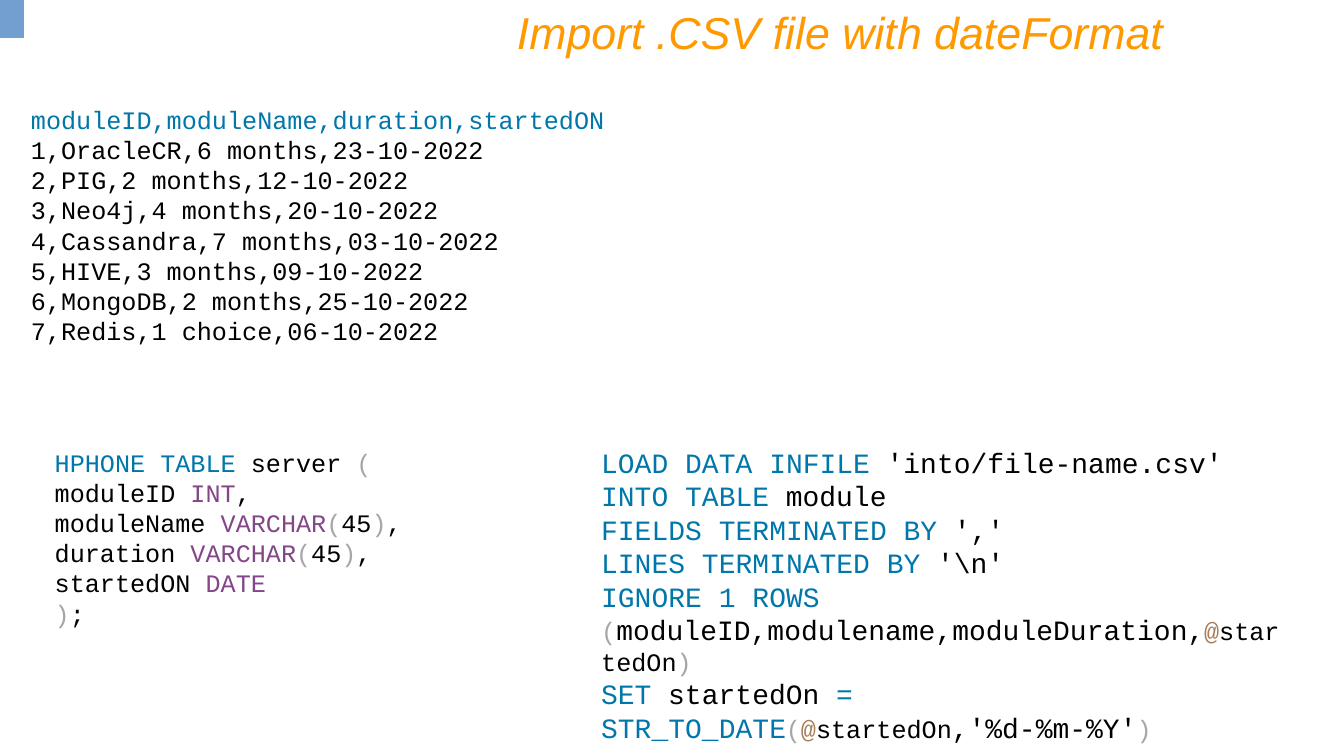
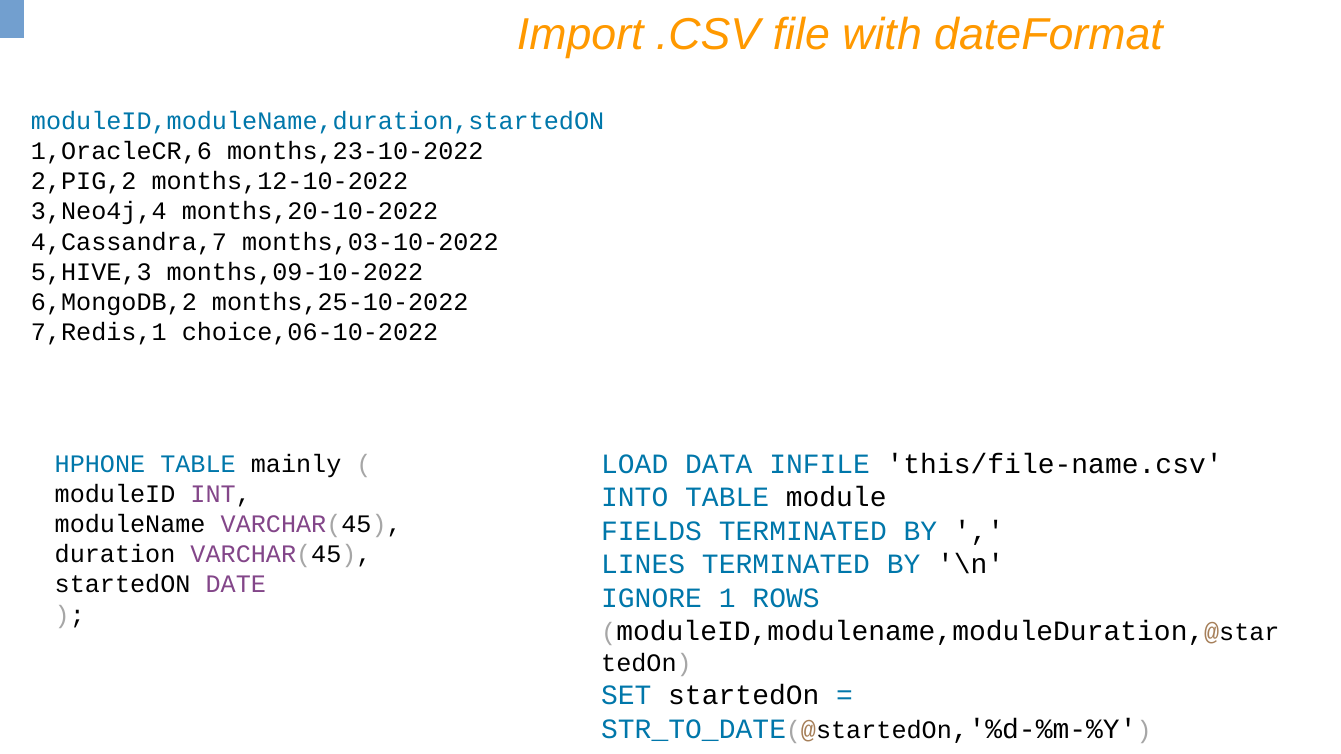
into/file-name.csv: into/file-name.csv -> this/file-name.csv
server: server -> mainly
